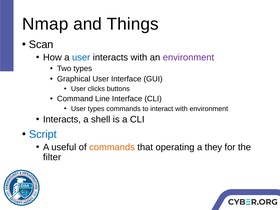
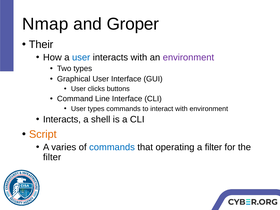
Things: Things -> Groper
Scan: Scan -> Their
Script colour: blue -> orange
useful: useful -> varies
commands at (112, 147) colour: orange -> blue
a they: they -> filter
